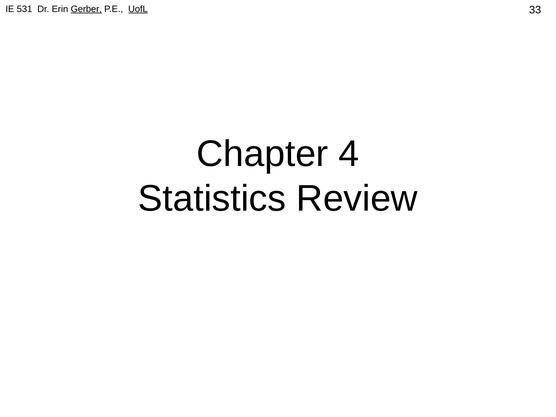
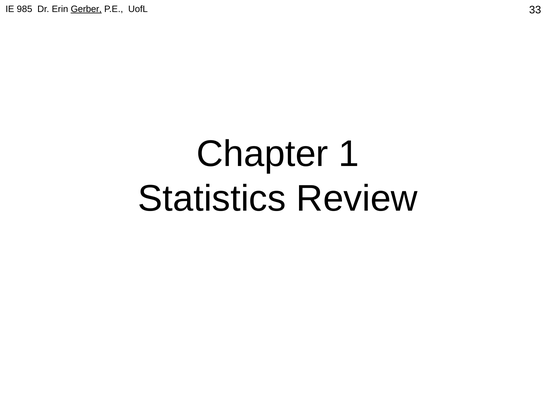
531: 531 -> 985
UofL underline: present -> none
4: 4 -> 1
